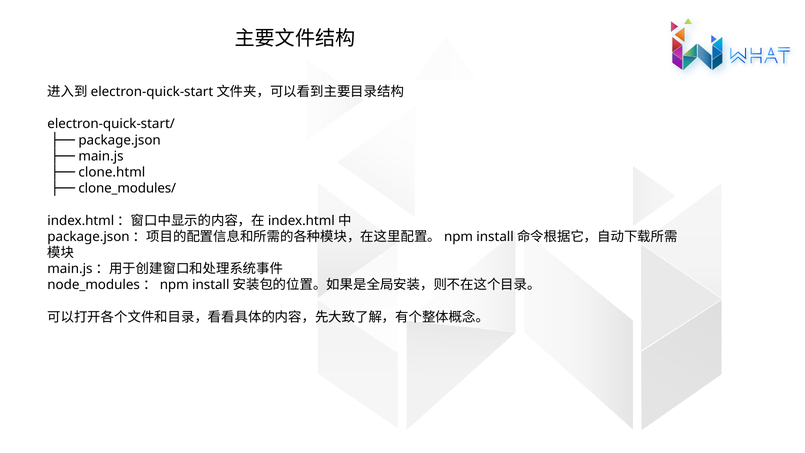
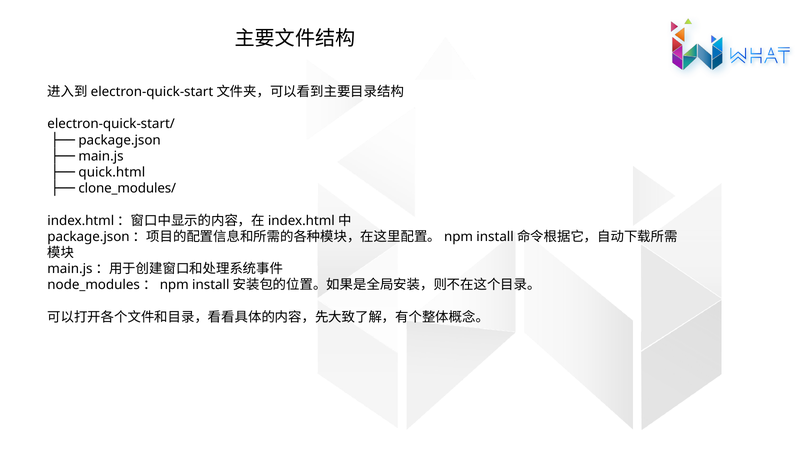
clone.html: clone.html -> quick.html
